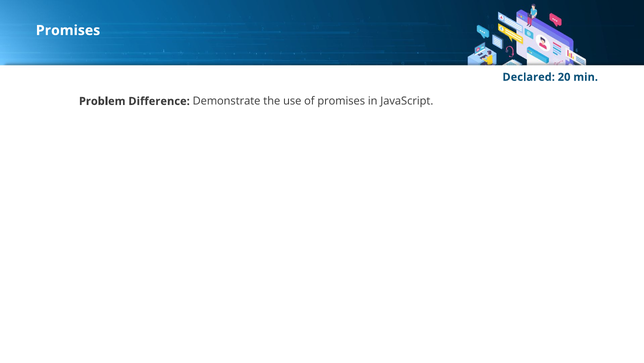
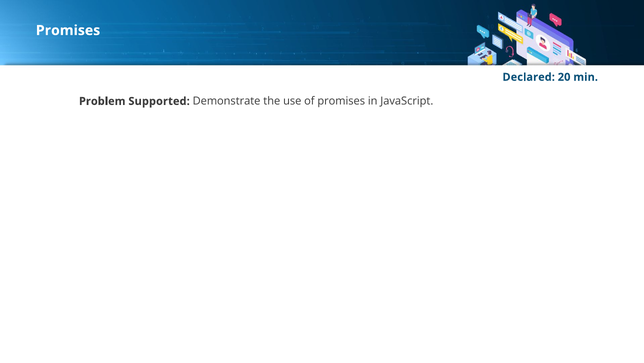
Difference: Difference -> Supported
